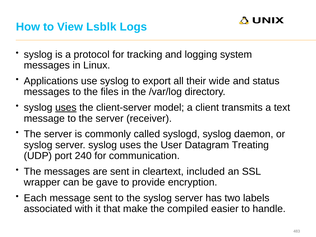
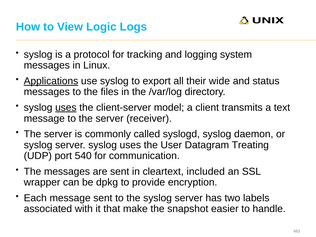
Lsblk: Lsblk -> Logic
Applications underline: none -> present
240: 240 -> 540
gave: gave -> dpkg
compiled: compiled -> snapshot
